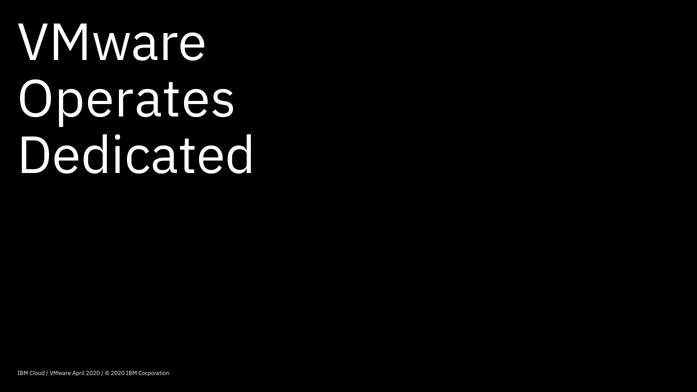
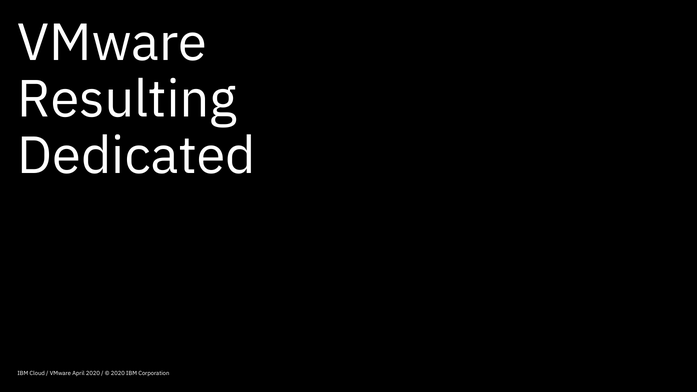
Operates: Operates -> Resulting
